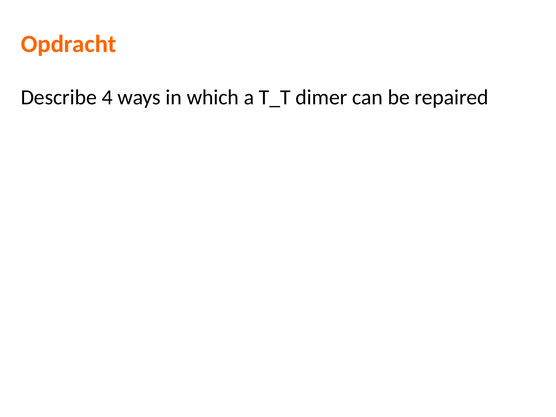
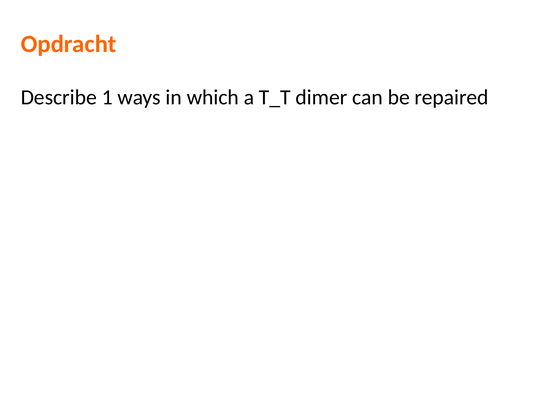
4: 4 -> 1
